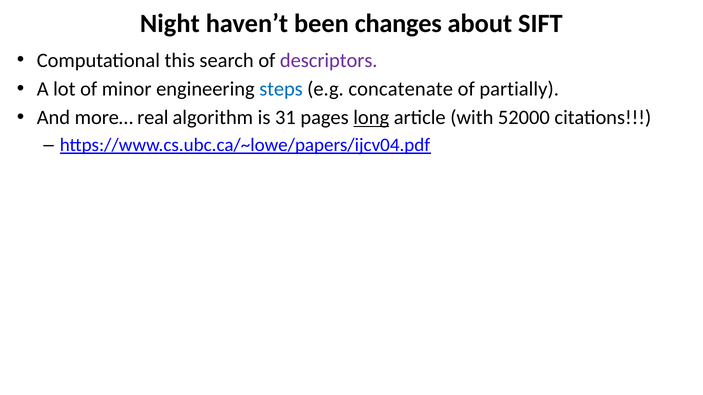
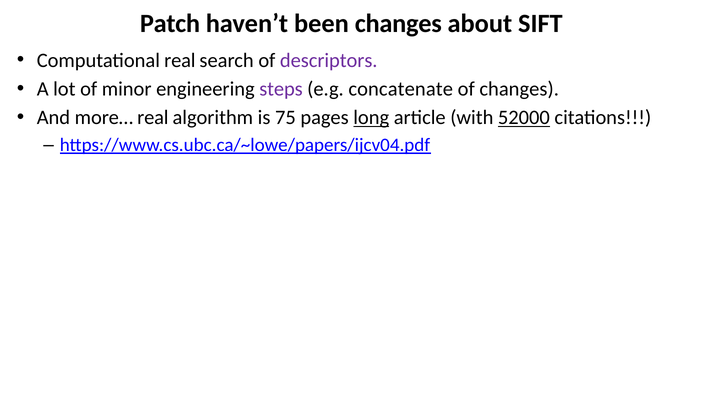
Night: Night -> Patch
Computational this: this -> real
steps colour: blue -> purple
of partially: partially -> changes
31: 31 -> 75
52000 underline: none -> present
